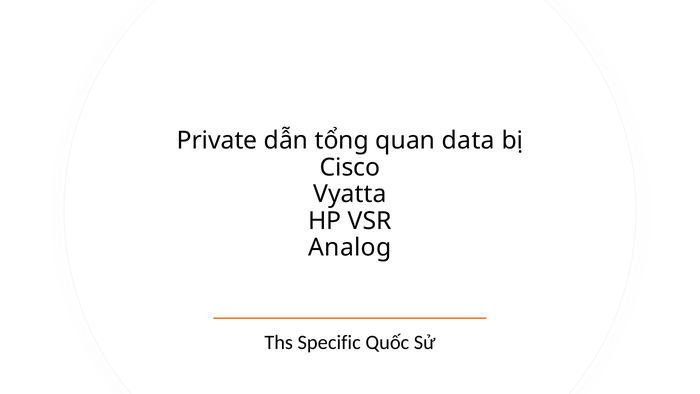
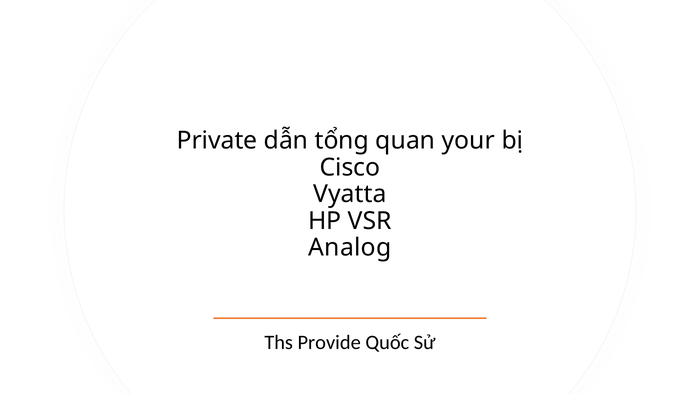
data: data -> your
Specific: Specific -> Provide
